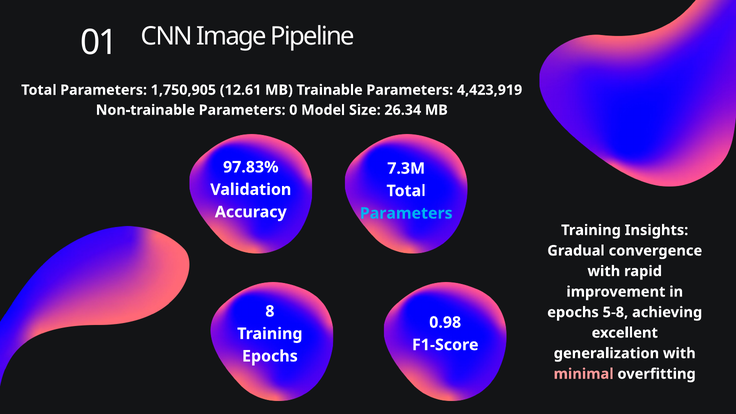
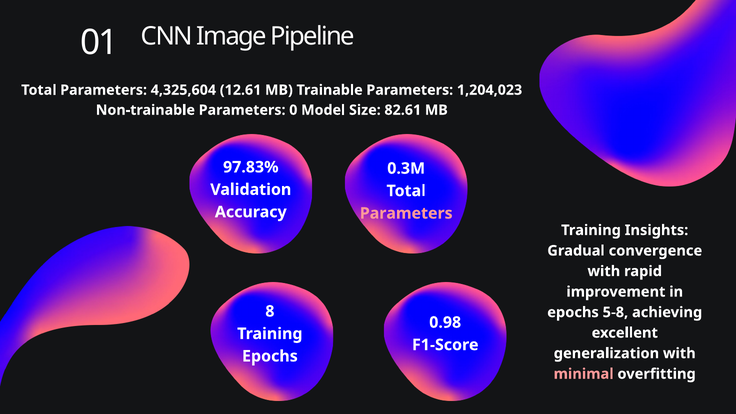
1,750,905: 1,750,905 -> 4,325,604
4,423,919: 4,423,919 -> 1,204,023
26.34: 26.34 -> 82.61
7.3M: 7.3M -> 0.3M
Parameters at (406, 213) colour: light blue -> pink
